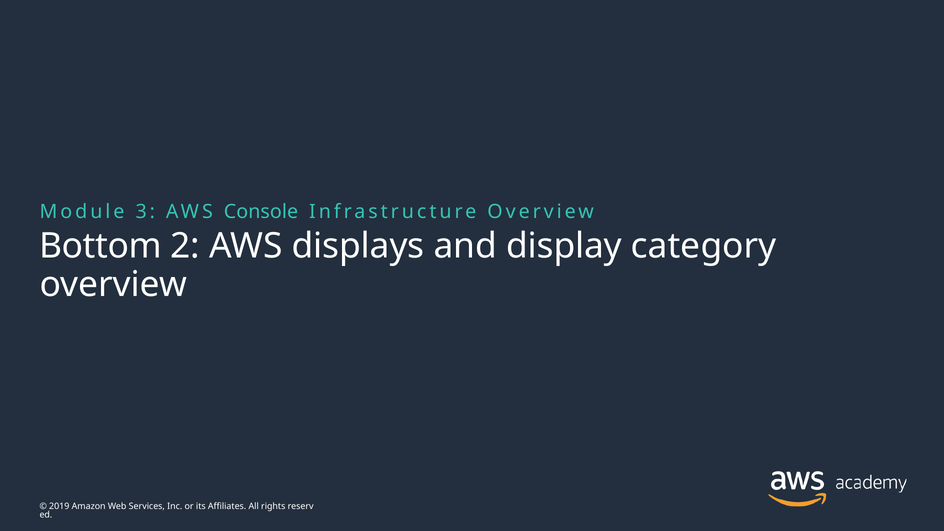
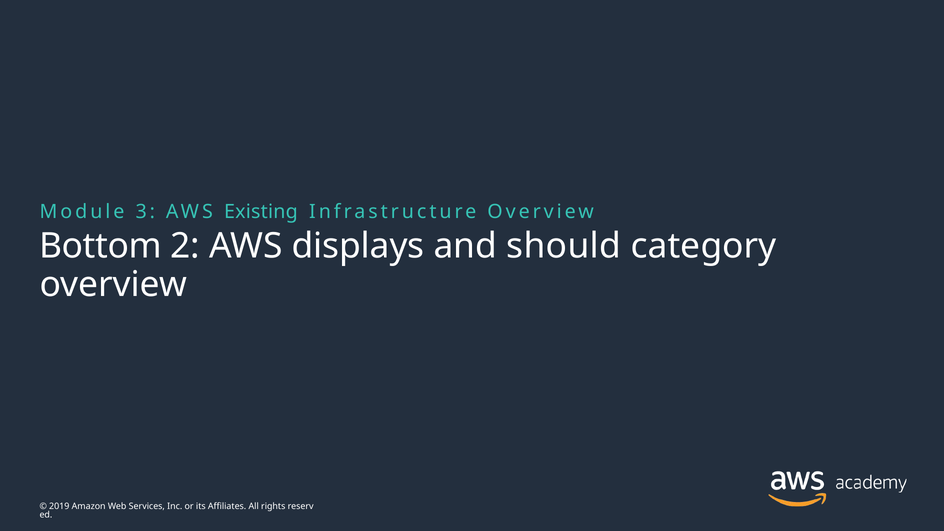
Console: Console -> Existing
display: display -> should
